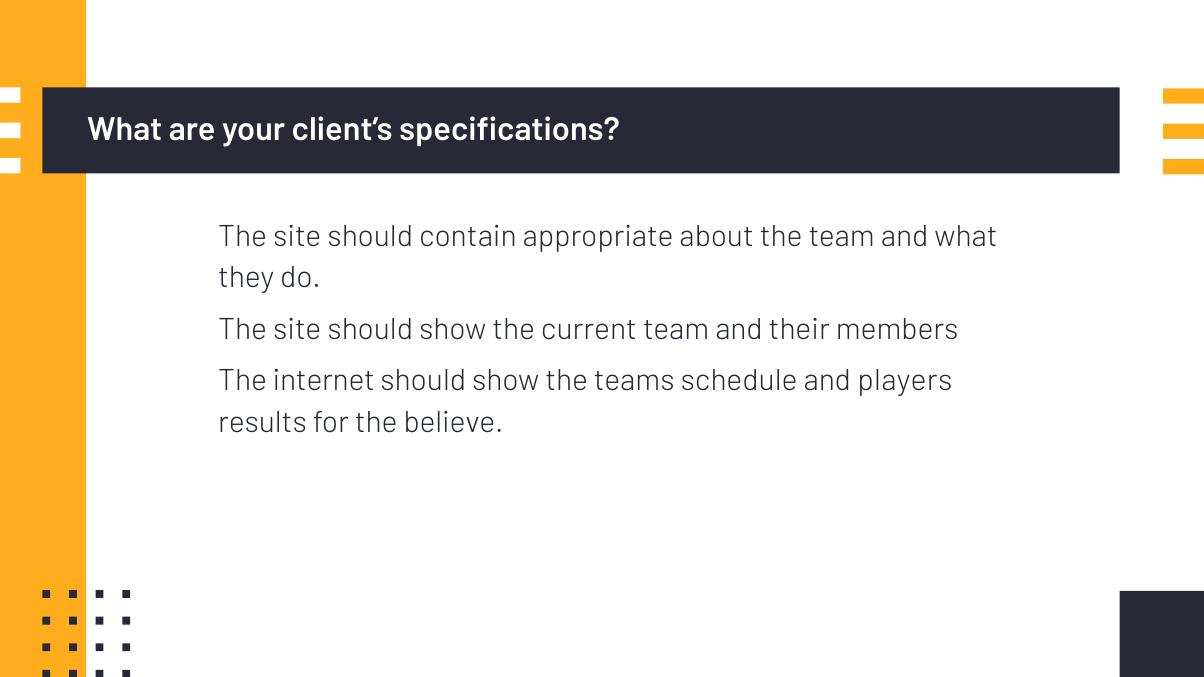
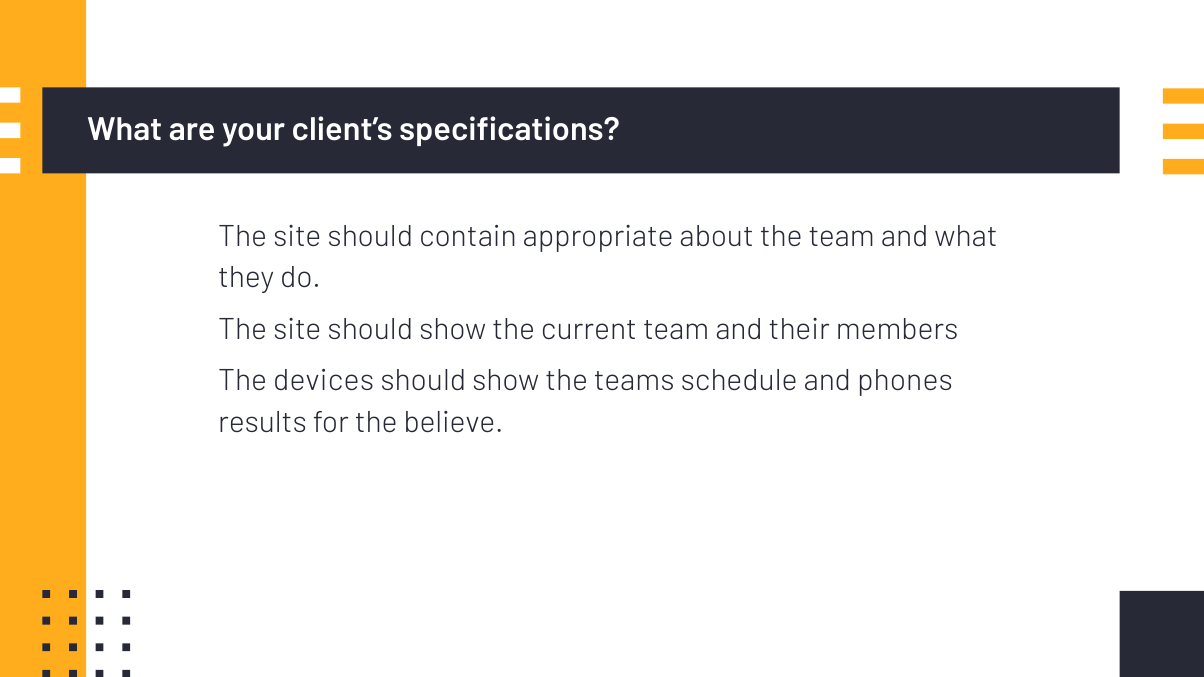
internet: internet -> devices
players: players -> phones
